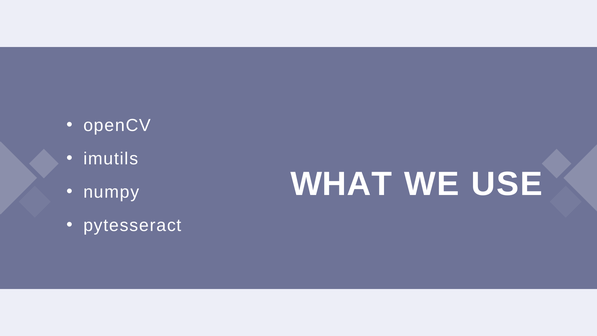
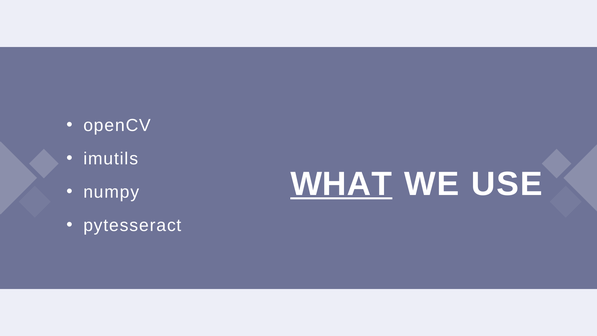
WHAT underline: none -> present
